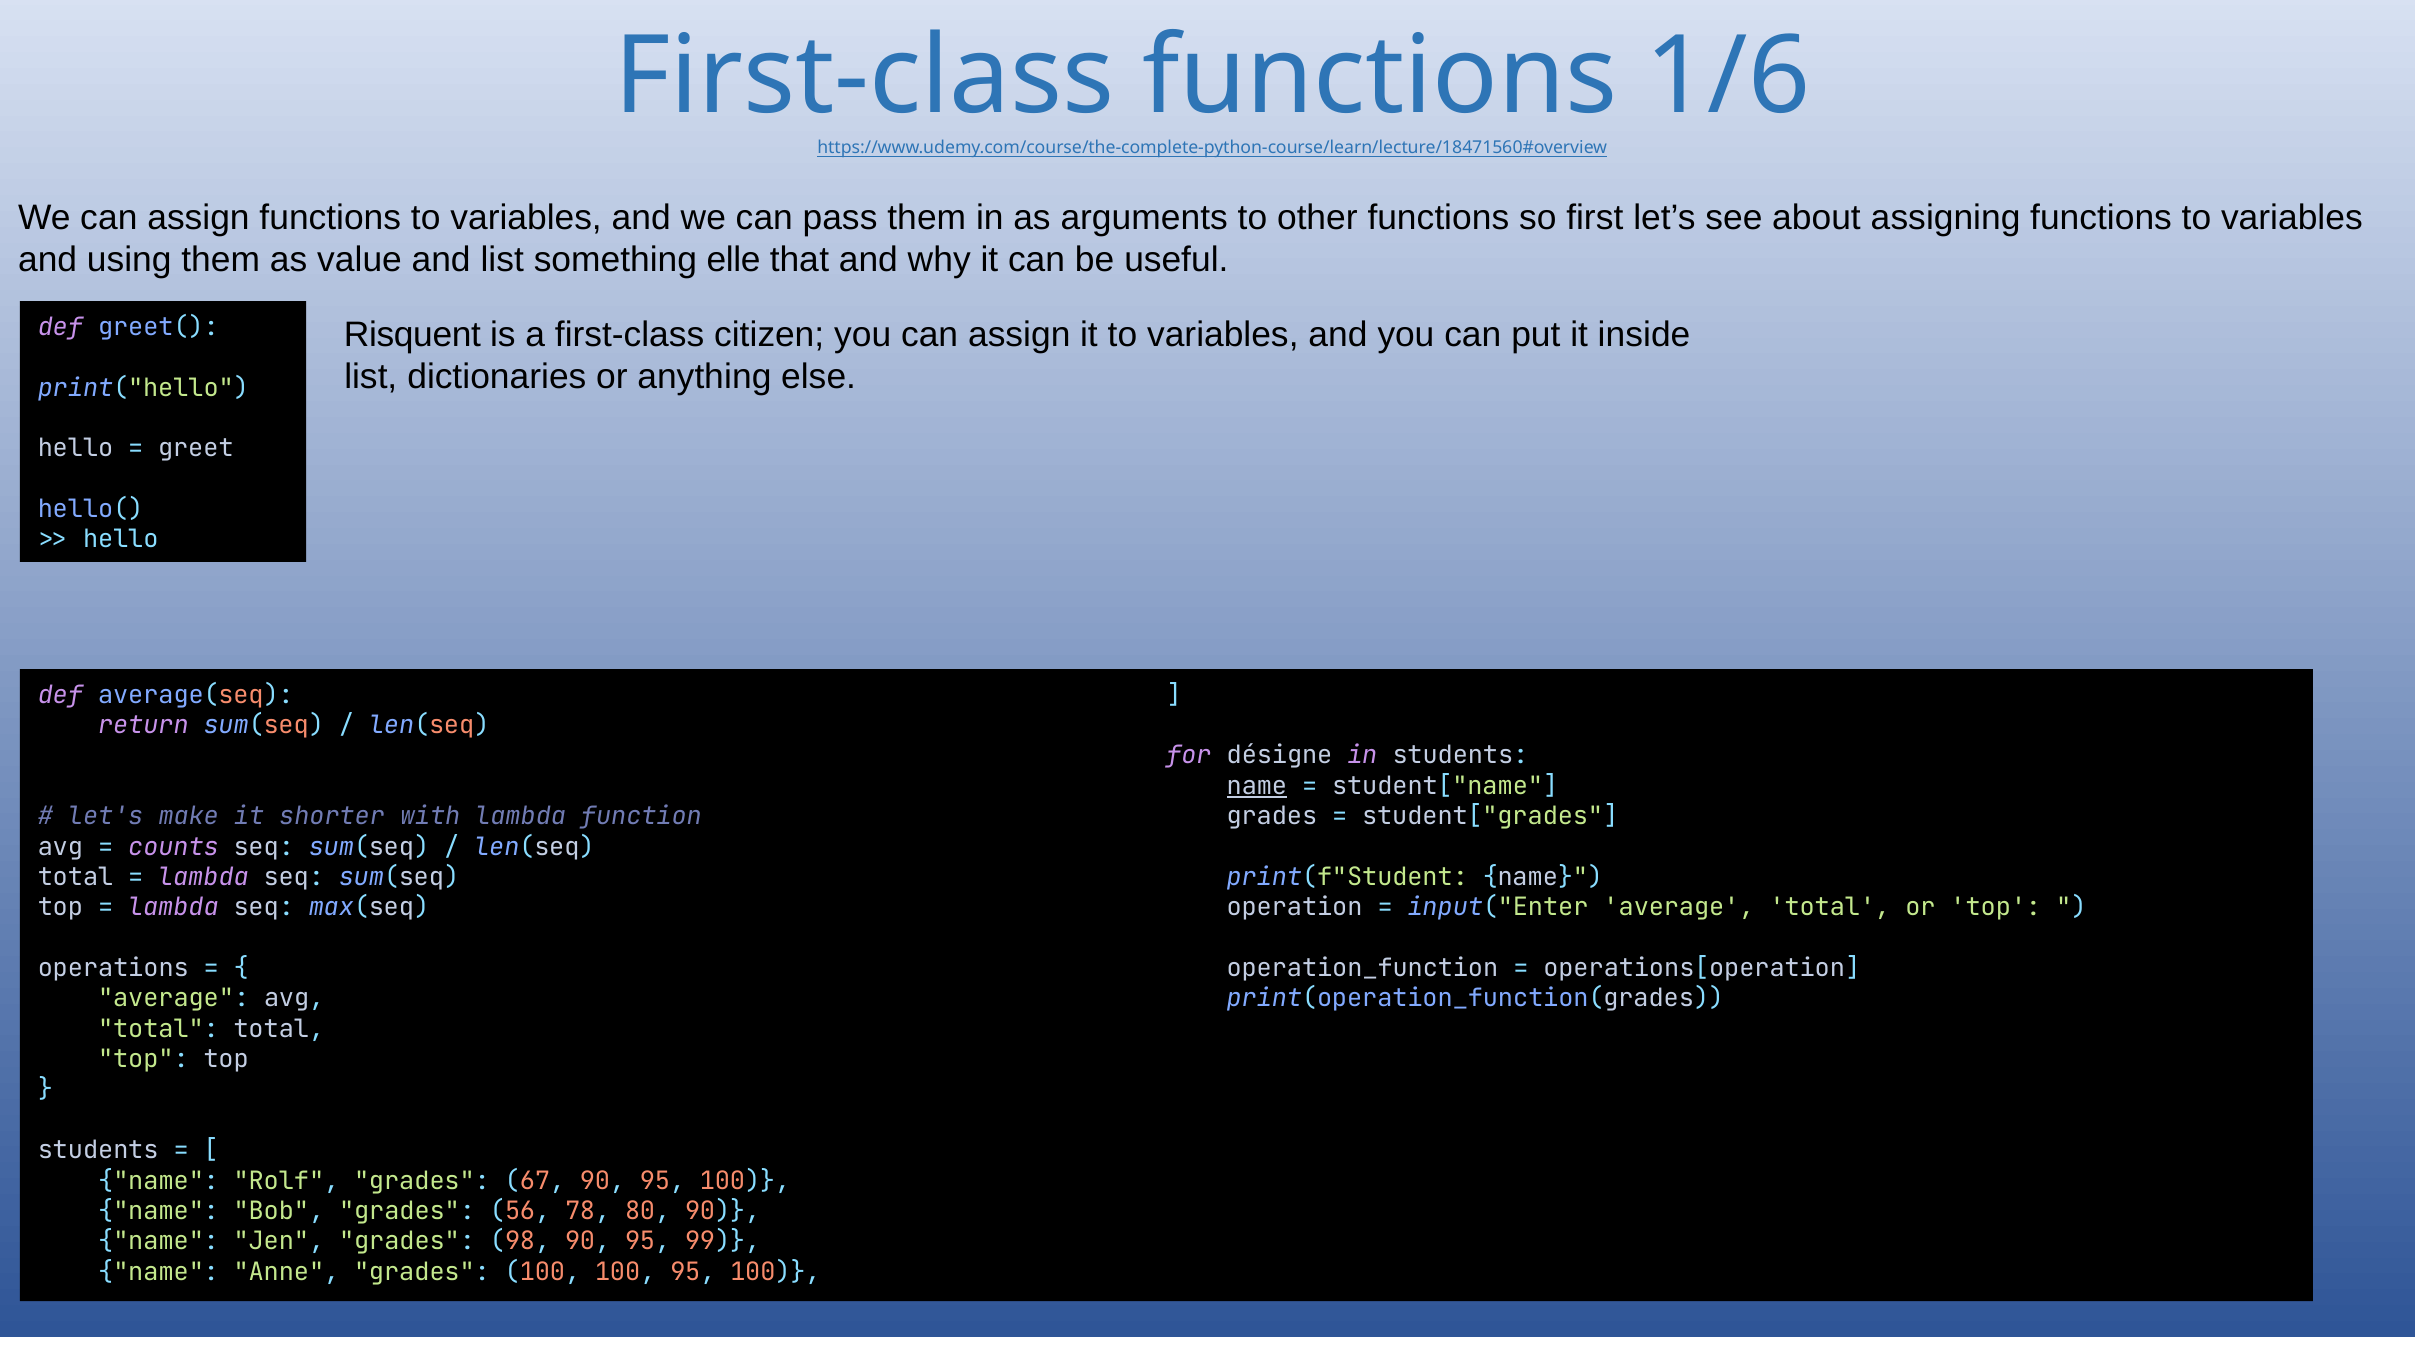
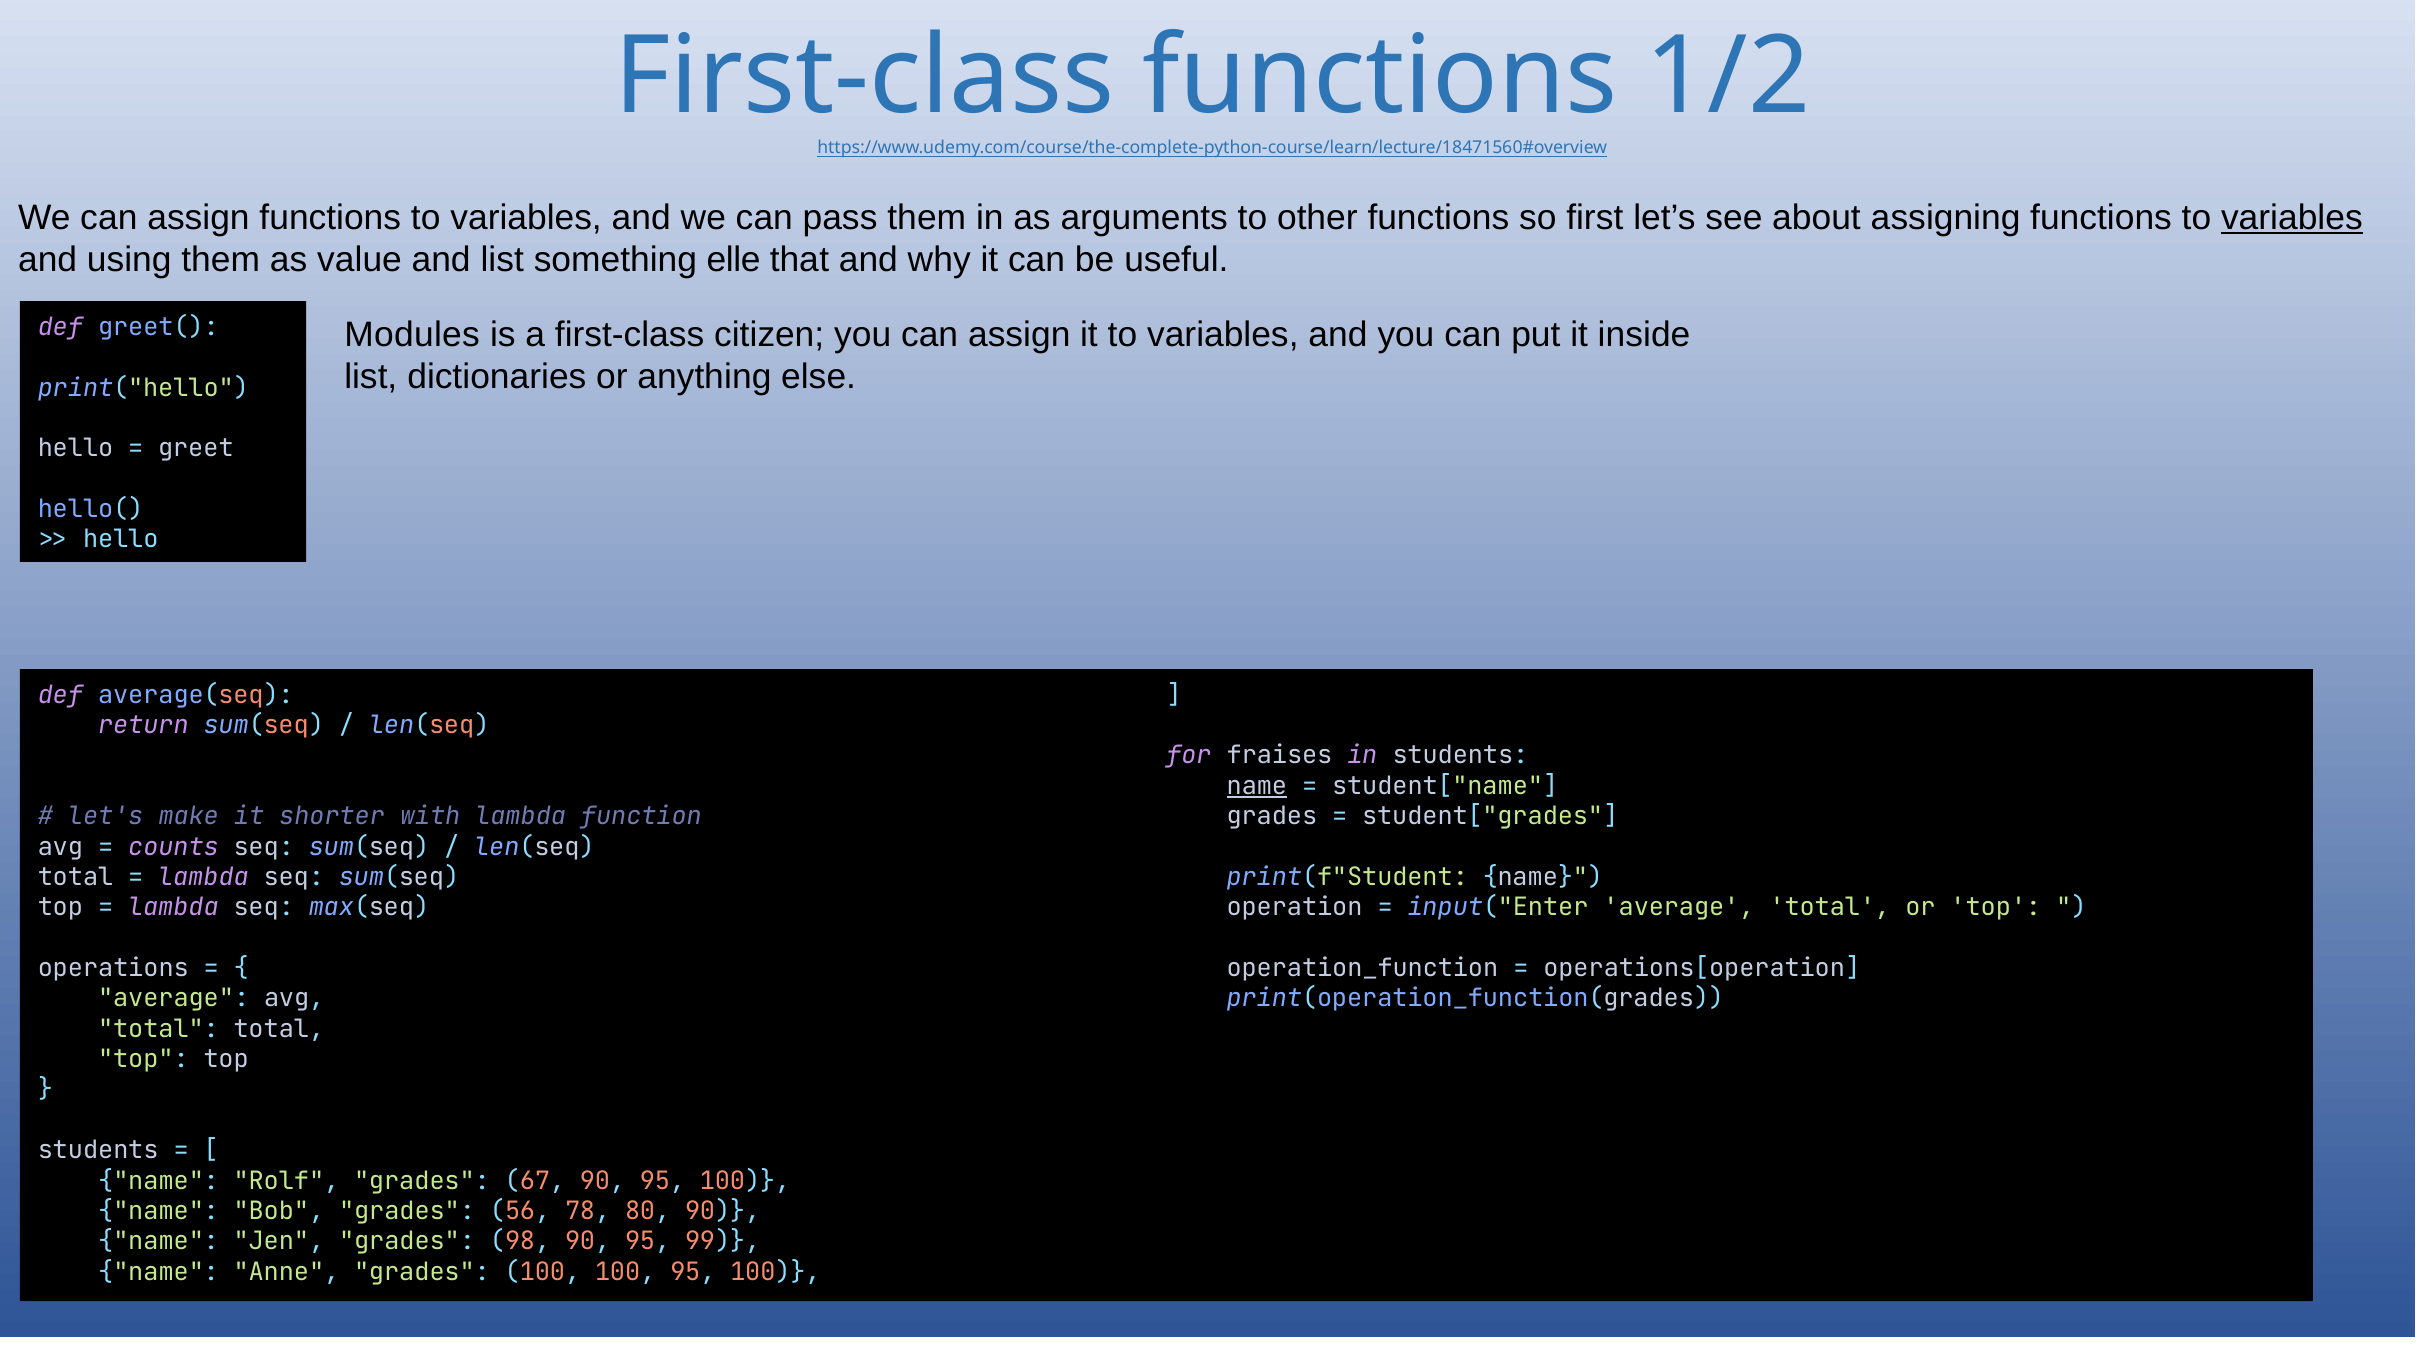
1/6: 1/6 -> 1/2
variables at (2292, 217) underline: none -> present
Risquent: Risquent -> Modules
désigne: désigne -> fraises
